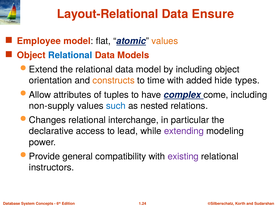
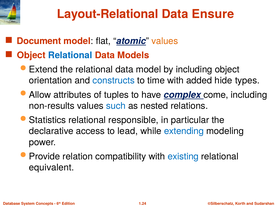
Employee: Employee -> Document
constructs colour: orange -> blue
non-supply: non-supply -> non-results
Changes: Changes -> Statistics
interchange: interchange -> responsible
extending colour: purple -> blue
general: general -> relation
existing colour: purple -> blue
instructors: instructors -> equivalent
